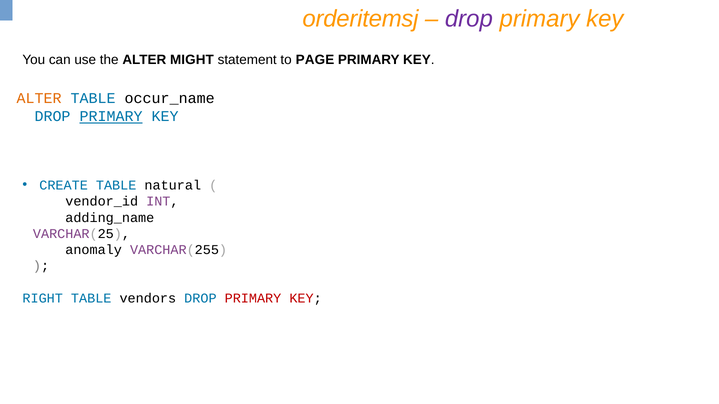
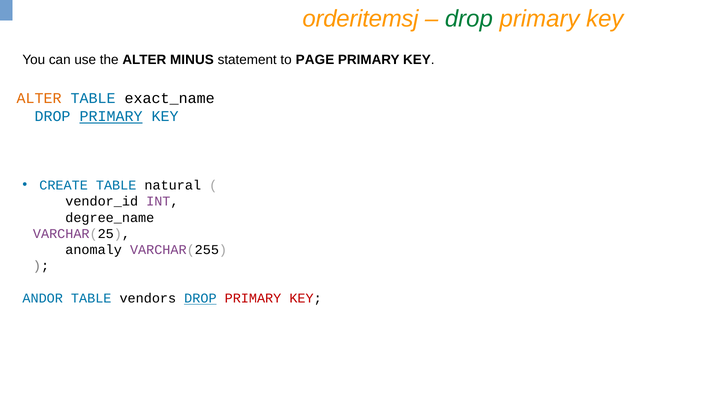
drop at (469, 19) colour: purple -> green
MIGHT: MIGHT -> MINUS
occur_name: occur_name -> exact_name
adding_name: adding_name -> degree_name
RIGHT: RIGHT -> ANDOR
DROP at (200, 299) underline: none -> present
